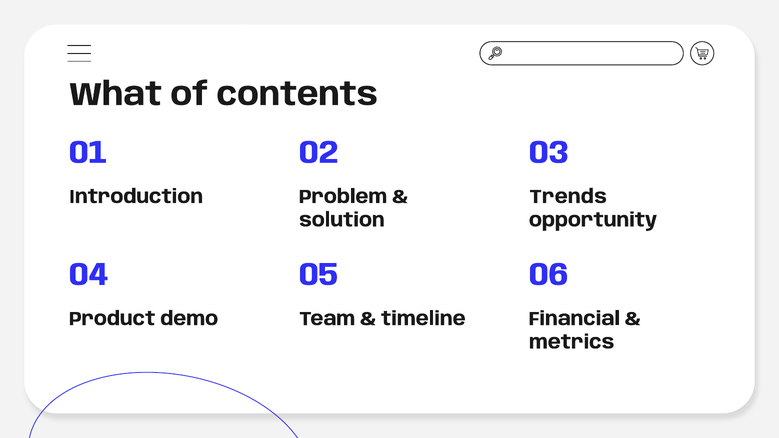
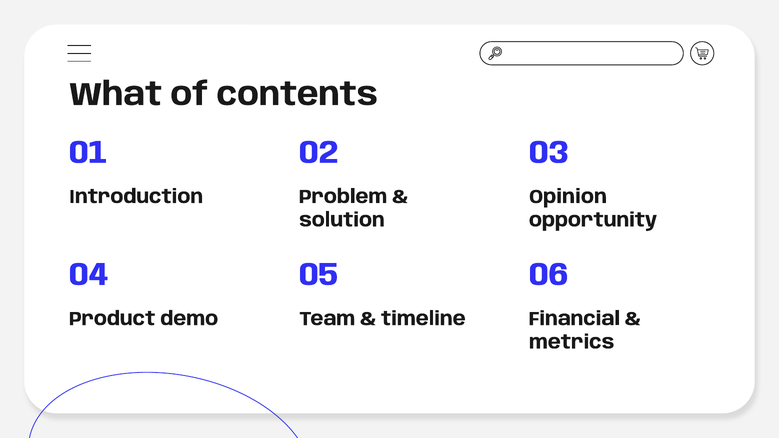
Trends: Trends -> Opinion
